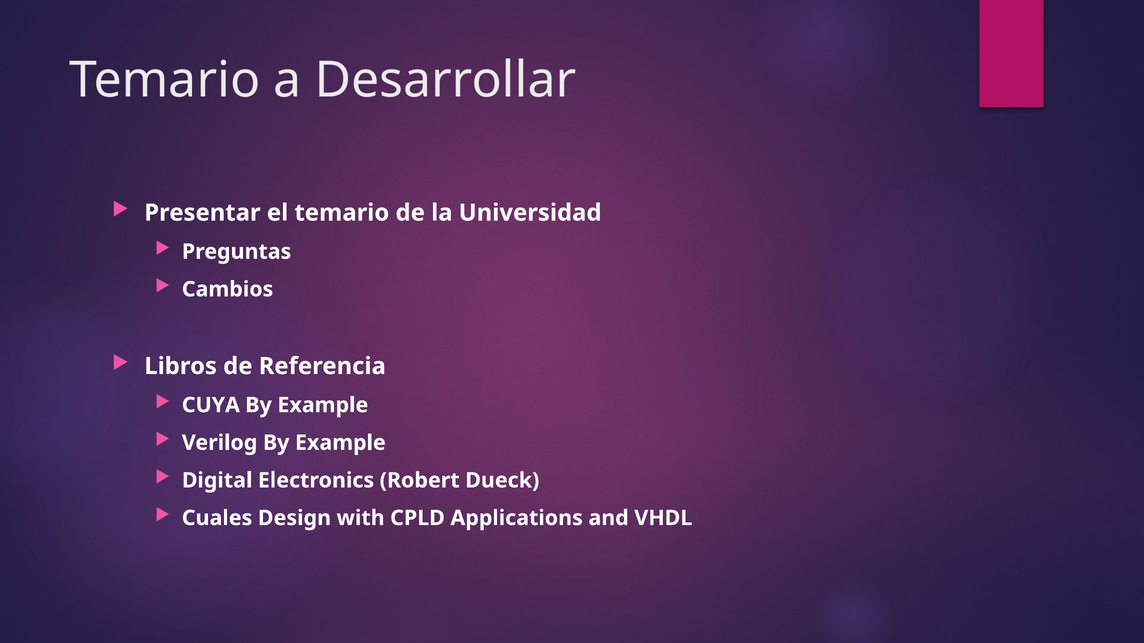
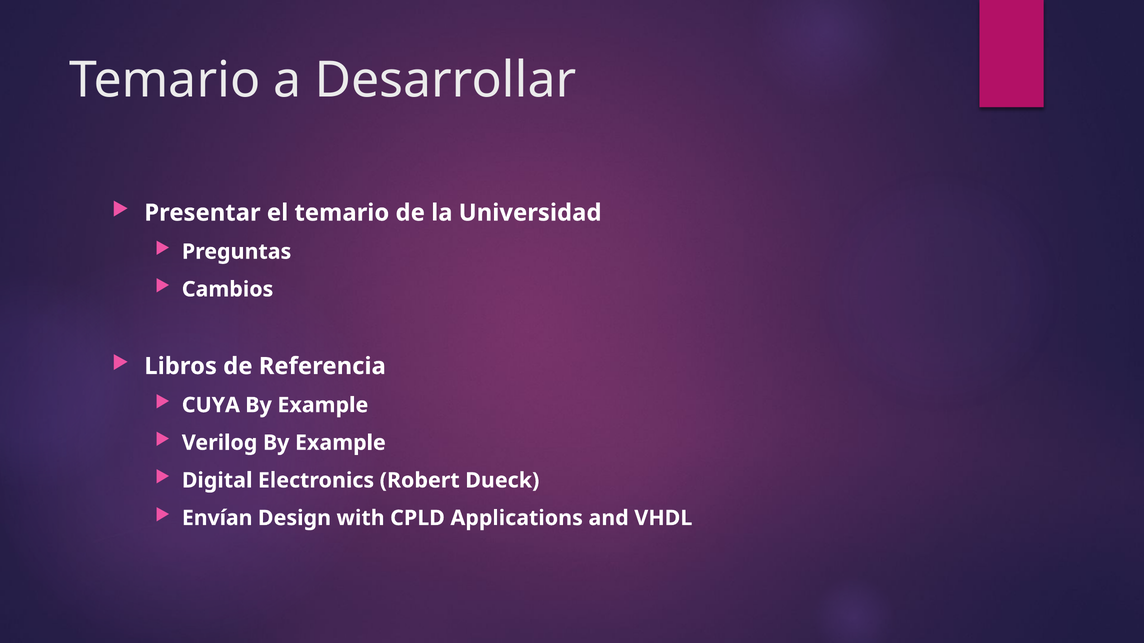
Cuales: Cuales -> Envían
